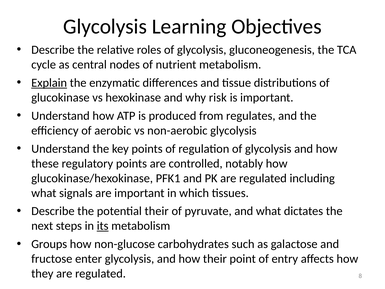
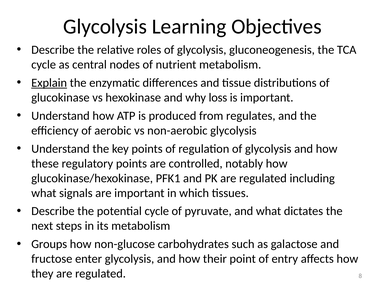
risk: risk -> loss
potential their: their -> cycle
its underline: present -> none
